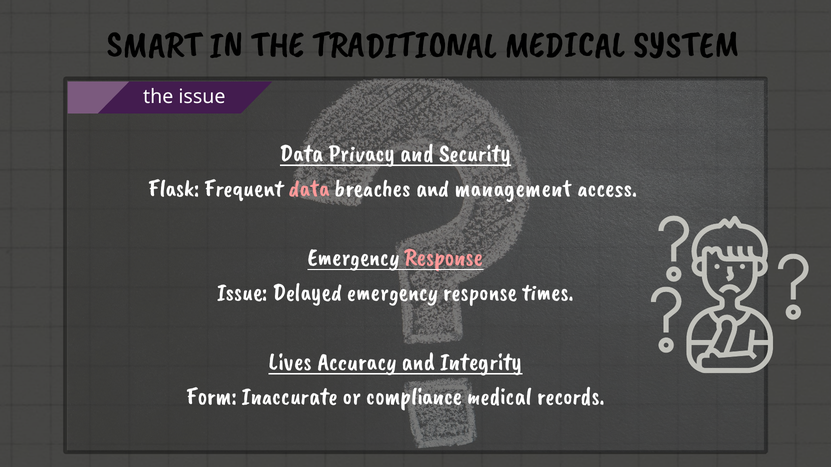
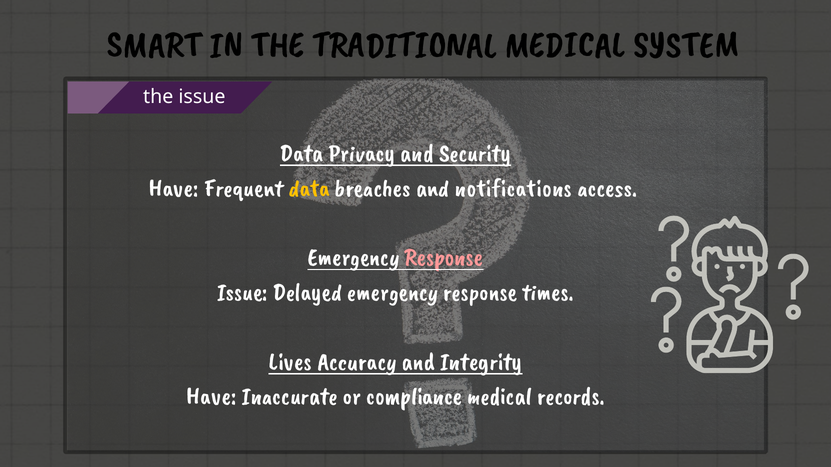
Flask at (174, 188): Flask -> Have
data at (309, 188) colour: pink -> yellow
management: management -> notifications
Form at (212, 396): Form -> Have
